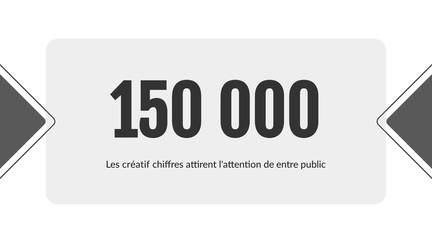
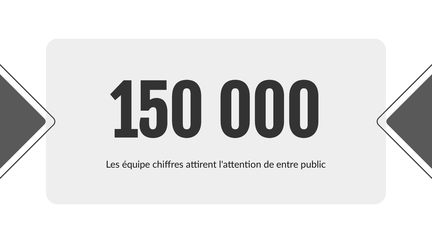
créatif: créatif -> équipe
